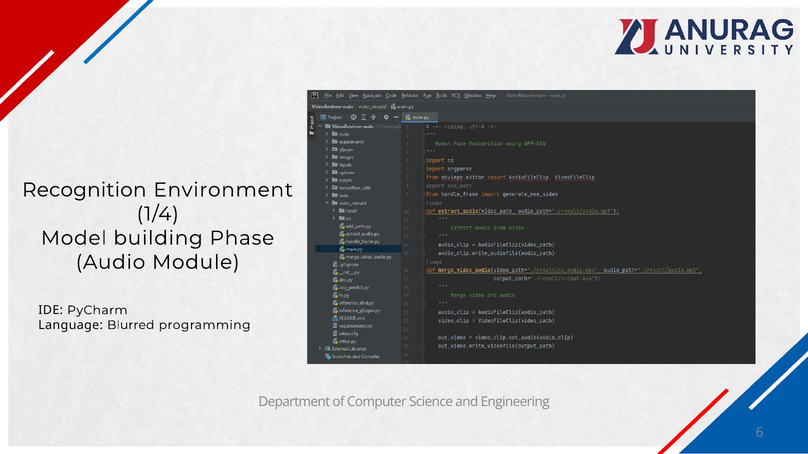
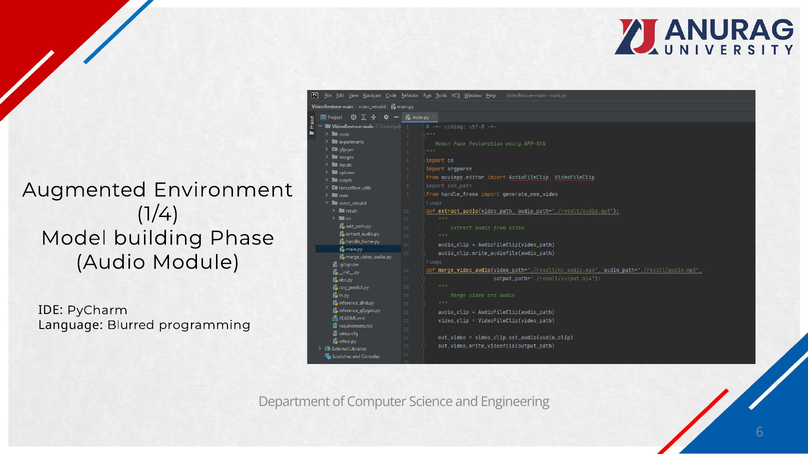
Recognition: Recognition -> Augmented
